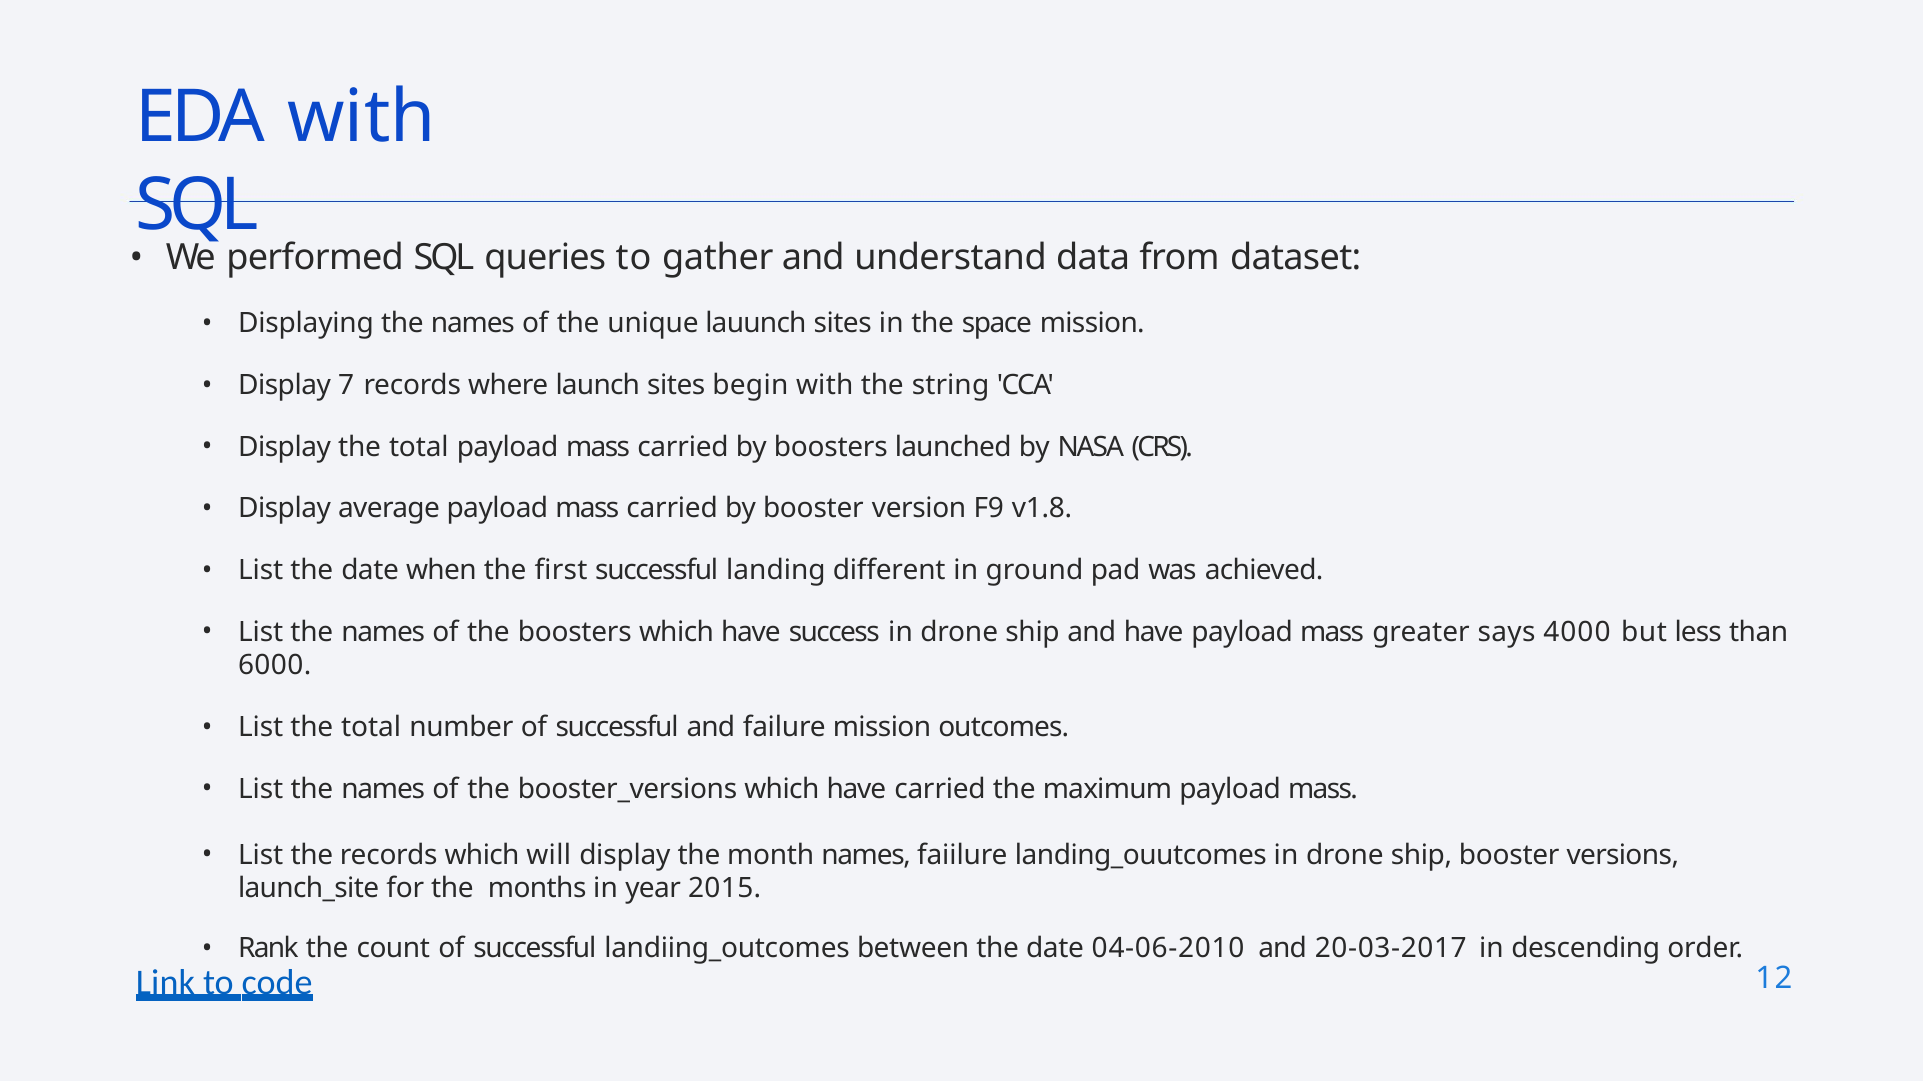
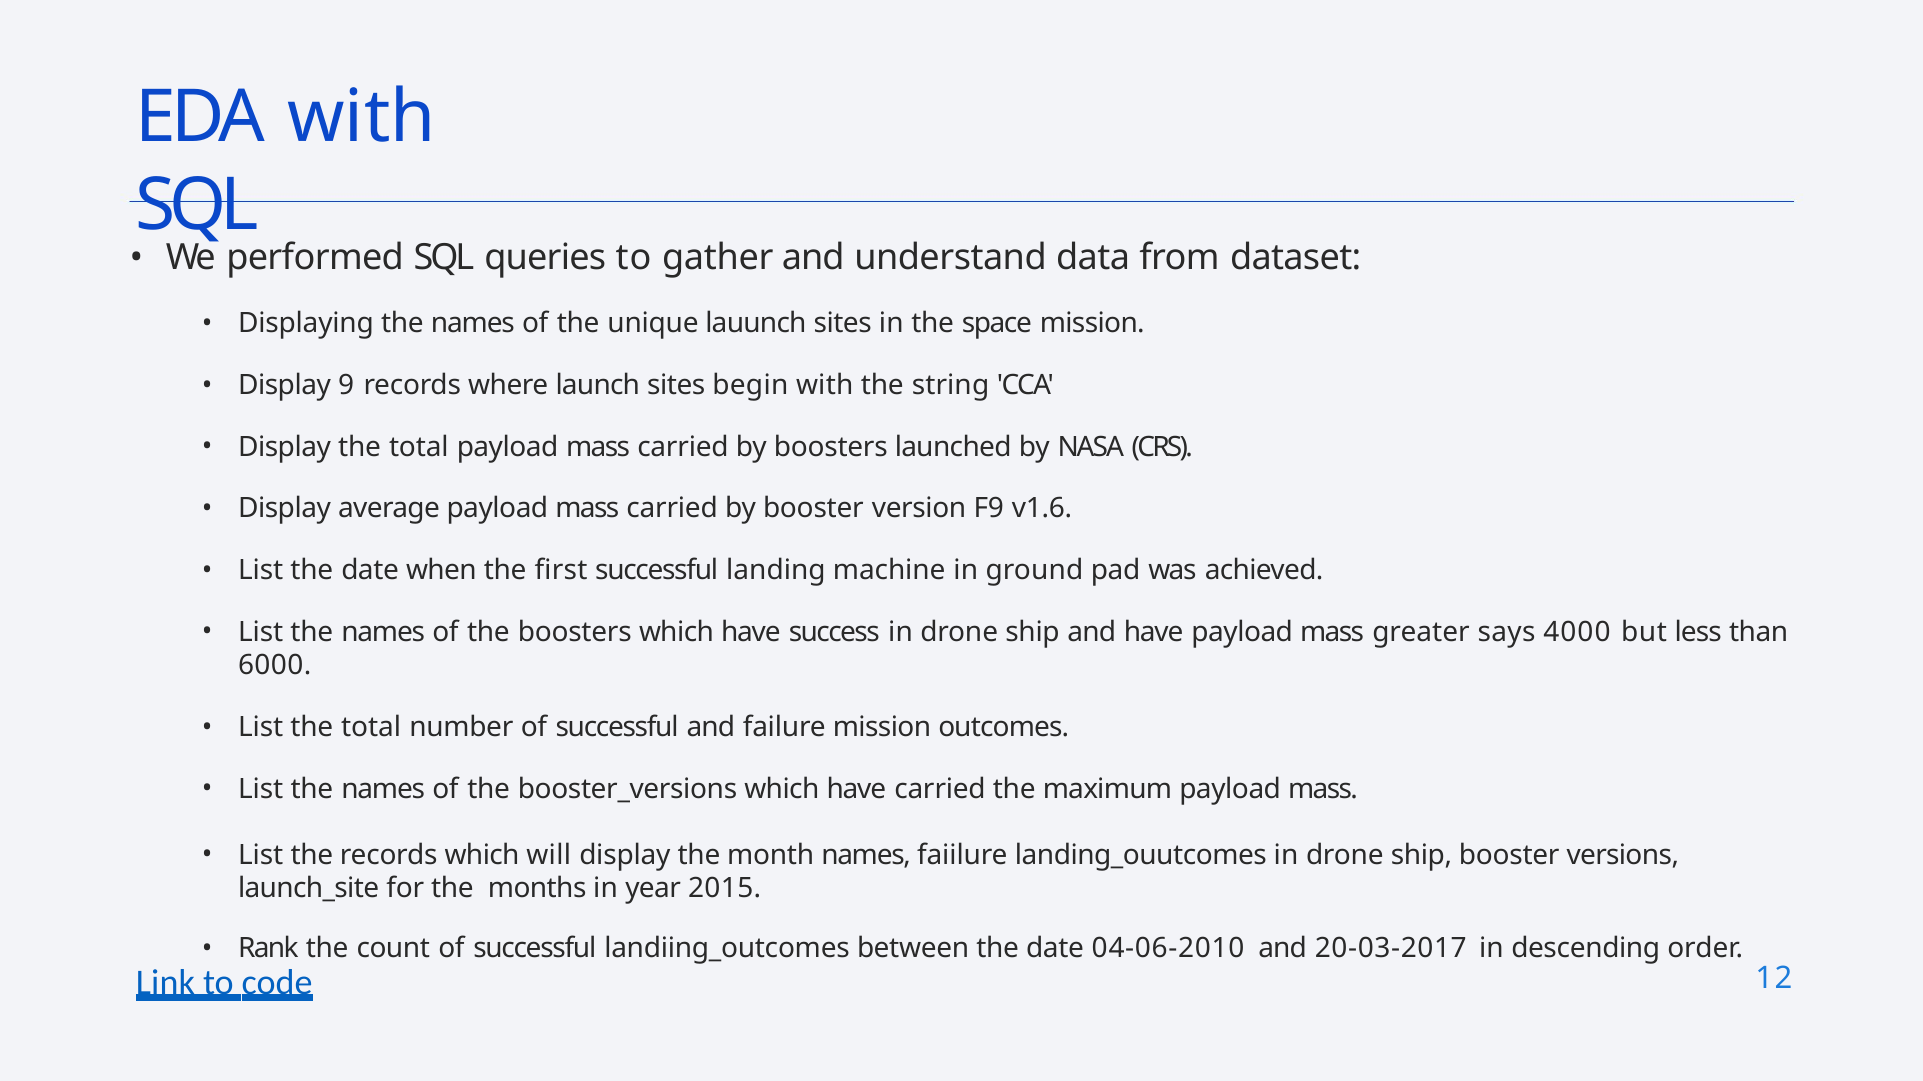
7: 7 -> 9
v1.8: v1.8 -> v1.6
different: different -> machine
